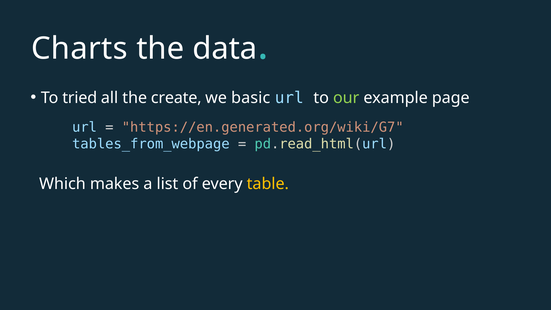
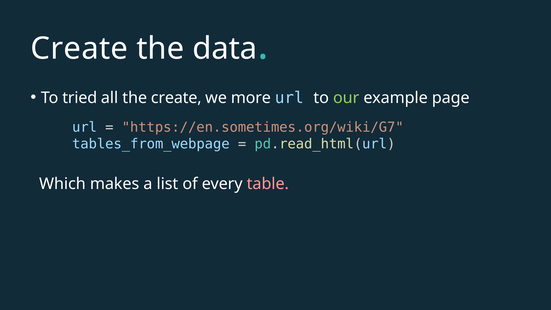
Charts at (79, 48): Charts -> Create
basic: basic -> more
https://en.generated.org/wiki/G7: https://en.generated.org/wiki/G7 -> https://en.sometimes.org/wiki/G7
table colour: yellow -> pink
